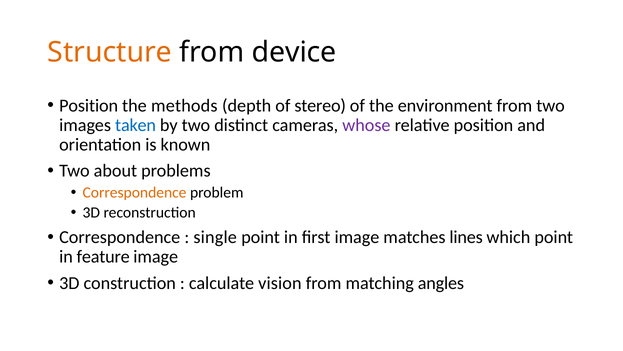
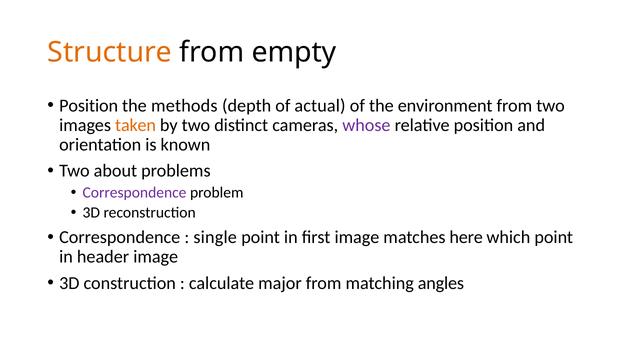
device: device -> empty
stereo: stereo -> actual
taken colour: blue -> orange
Correspondence at (135, 192) colour: orange -> purple
lines: lines -> here
feature: feature -> header
vision: vision -> major
